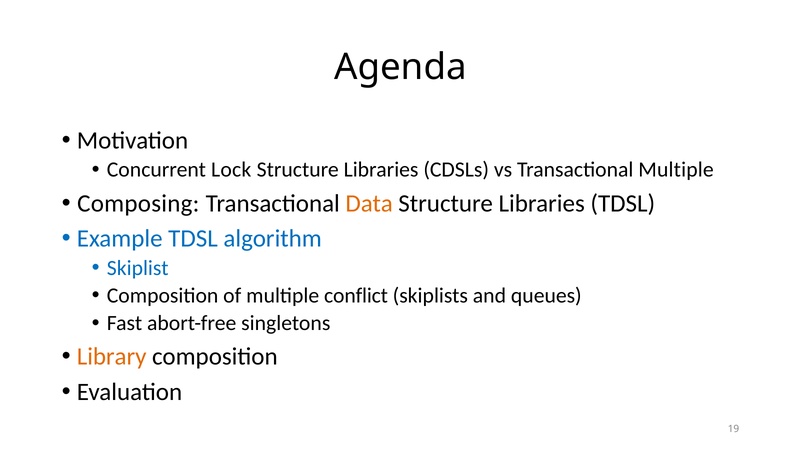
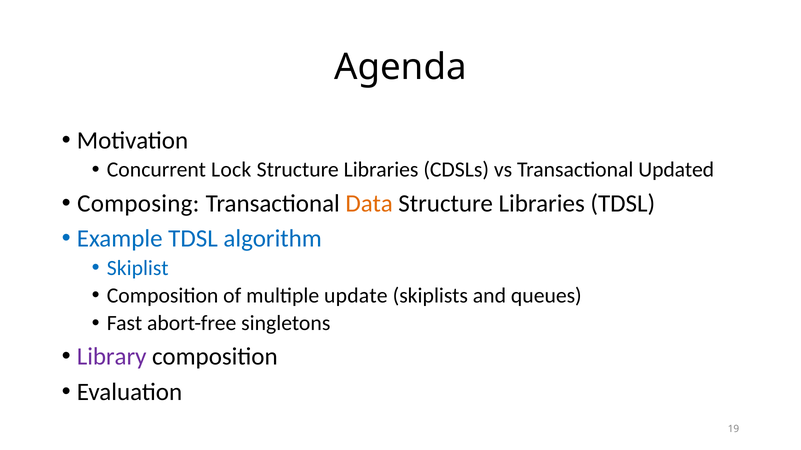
Transactional Multiple: Multiple -> Updated
conflict: conflict -> update
Library colour: orange -> purple
